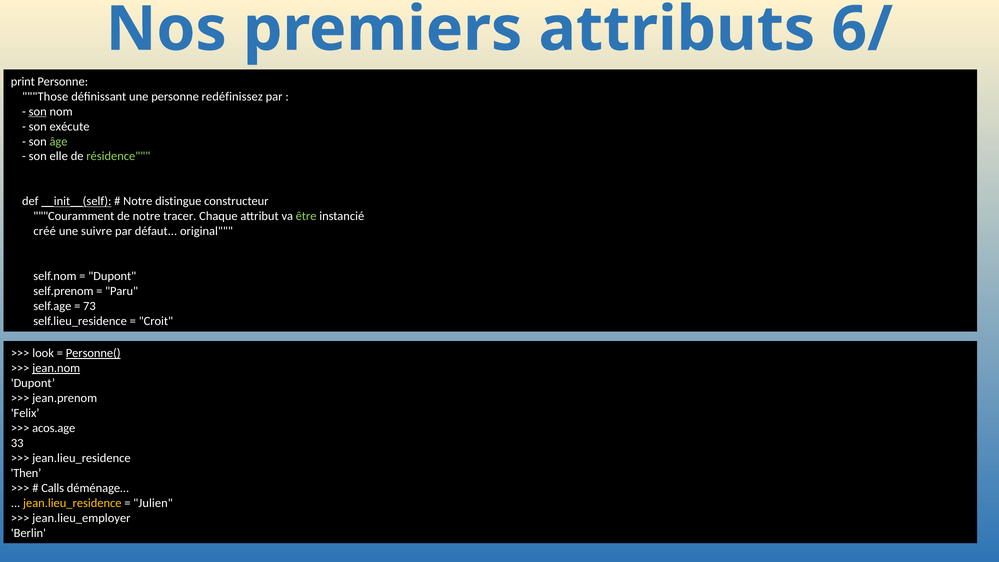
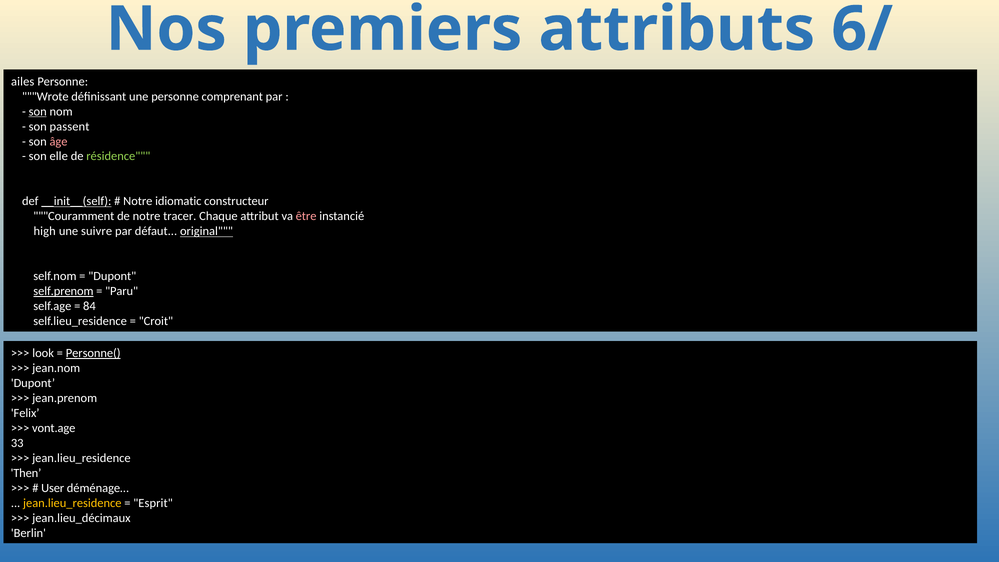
print: print -> ailes
Those: Those -> Wrote
redéfinissez: redéfinissez -> comprenant
exécute: exécute -> passent
âge colour: light green -> pink
distingue: distingue -> idiomatic
être colour: light green -> pink
créé: créé -> high
original underline: none -> present
self.prenom underline: none -> present
73: 73 -> 84
jean.nom underline: present -> none
acos.age: acos.age -> vont.age
Calls: Calls -> User
Julien: Julien -> Esprit
jean.lieu_employer: jean.lieu_employer -> jean.lieu_décimaux
